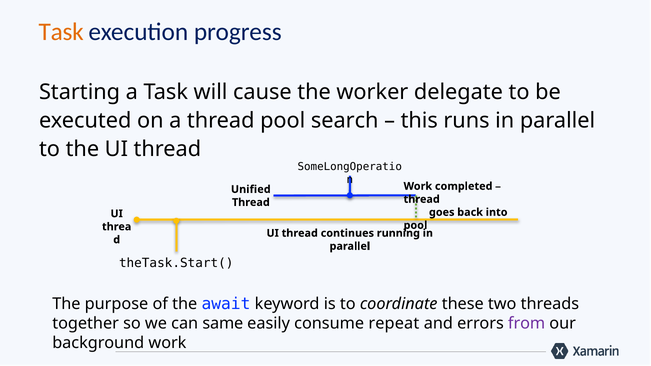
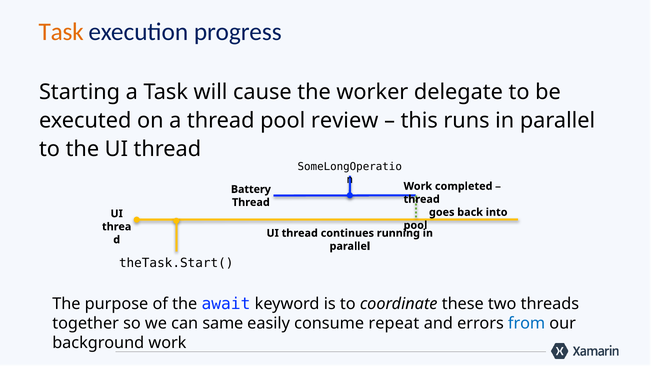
search: search -> review
Unified: Unified -> Battery
from colour: purple -> blue
